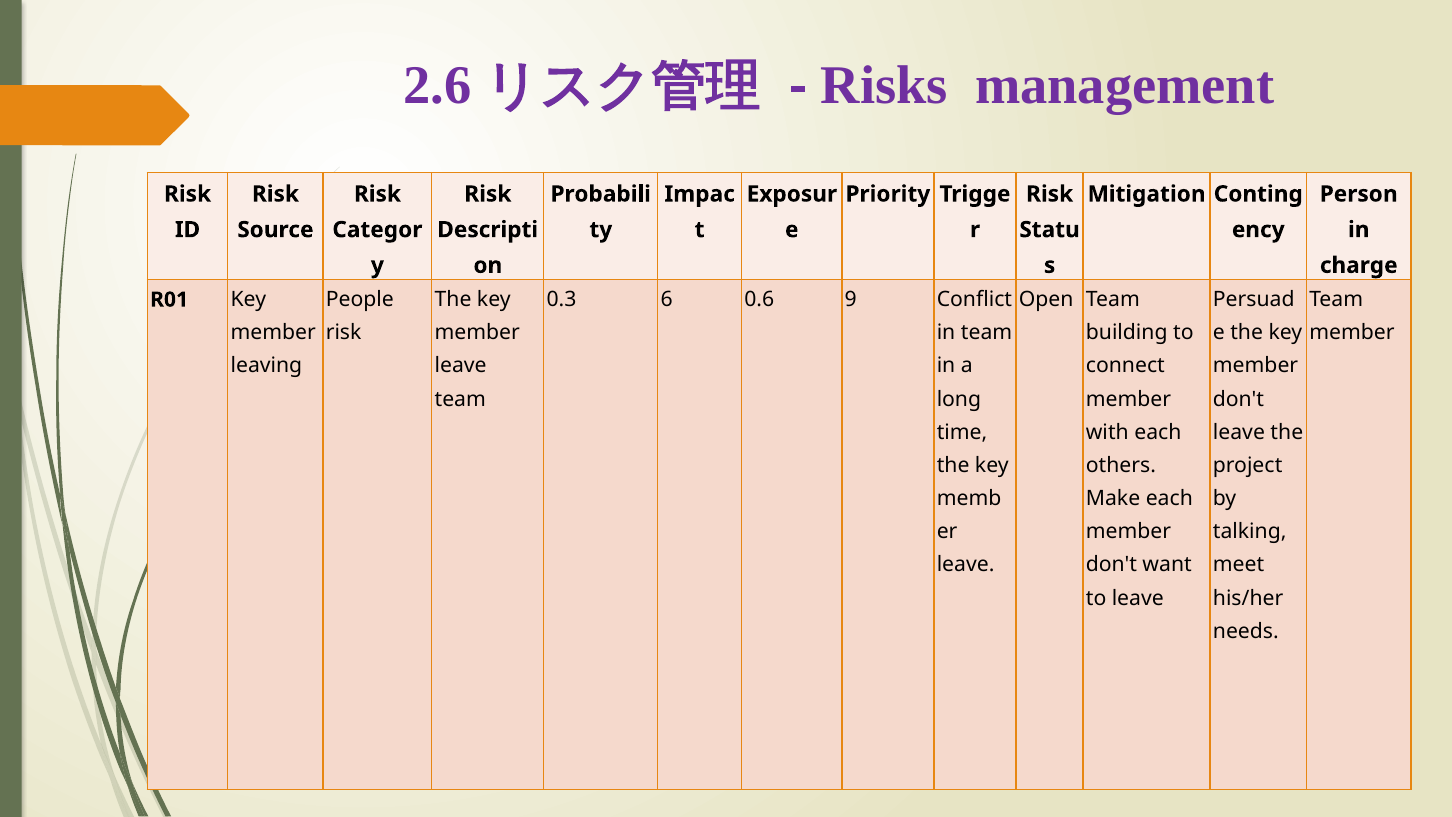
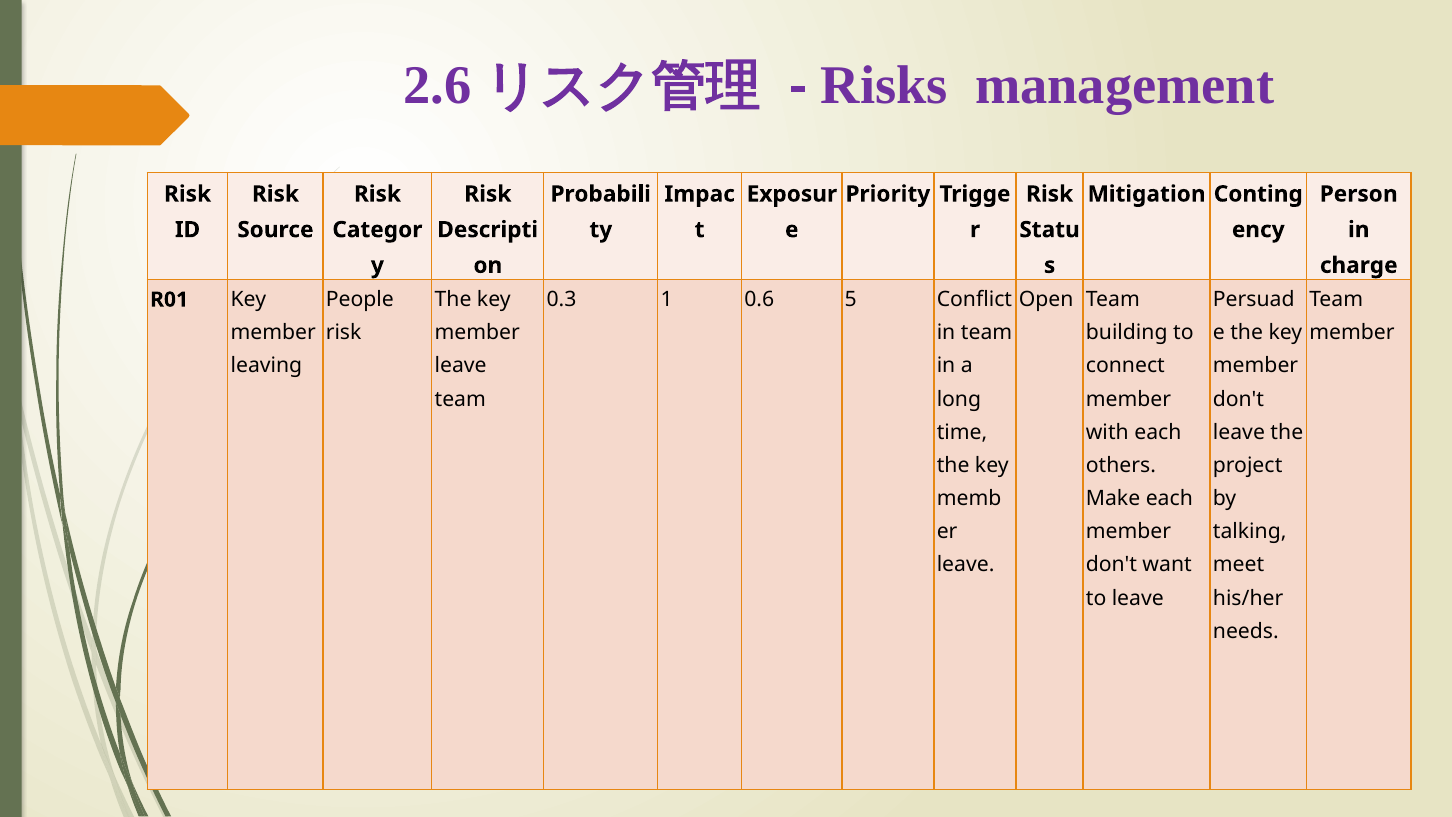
6: 6 -> 1
9: 9 -> 5
